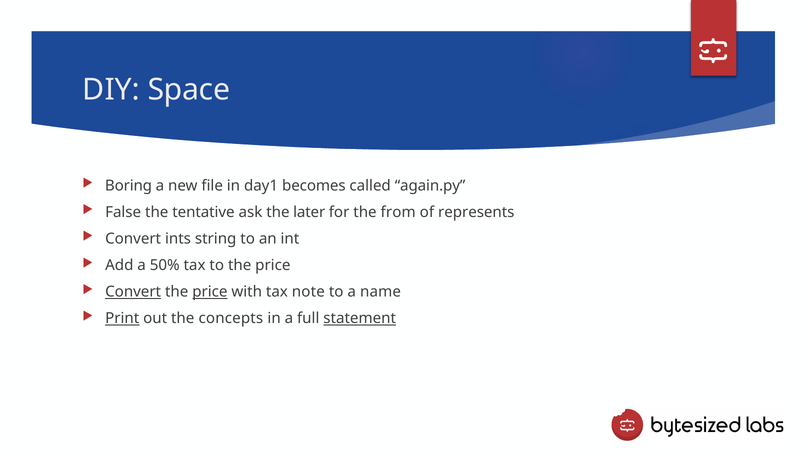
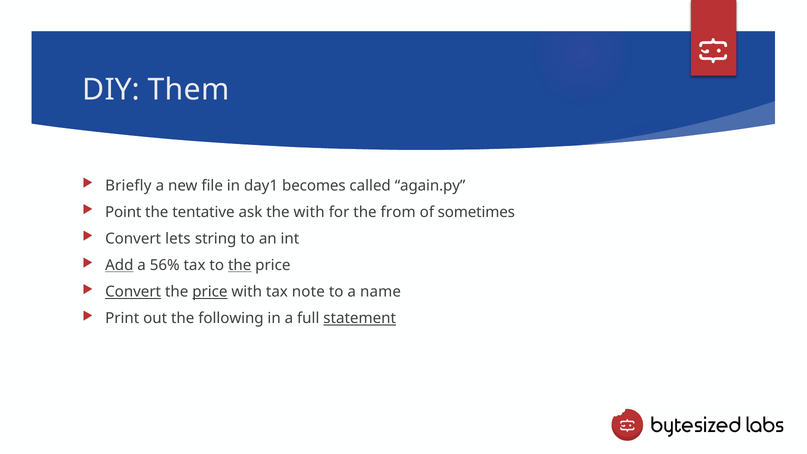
Space: Space -> Them
Boring: Boring -> Briefly
False: False -> Point
the later: later -> with
represents: represents -> sometimes
ints: ints -> lets
Add underline: none -> present
50%: 50% -> 56%
the at (240, 265) underline: none -> present
Print underline: present -> none
concepts: concepts -> following
